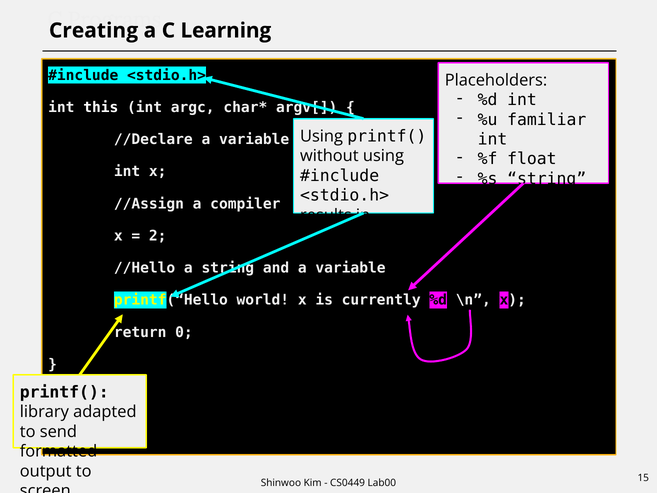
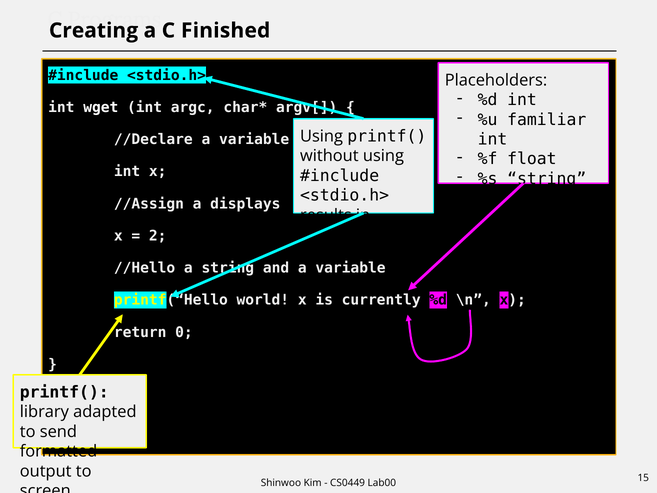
Learning: Learning -> Finished
this: this -> wget
compiler: compiler -> displays
